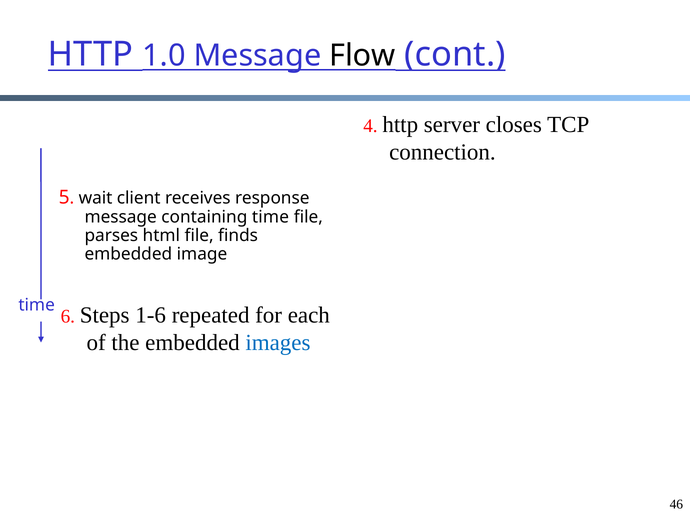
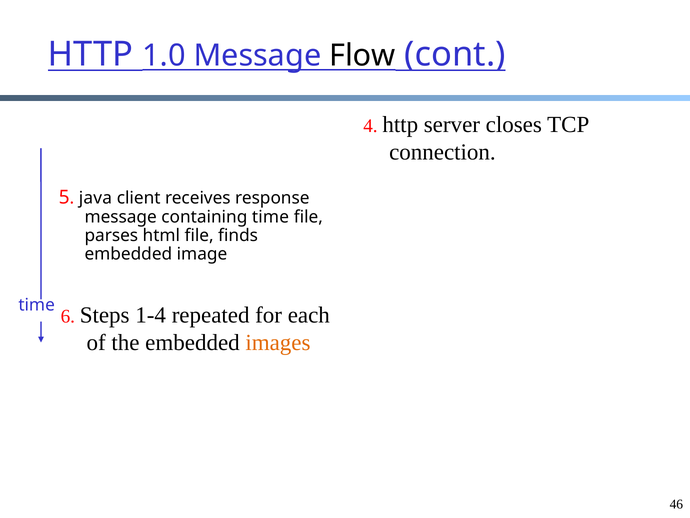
wait: wait -> java
1-6: 1-6 -> 1-4
images colour: blue -> orange
